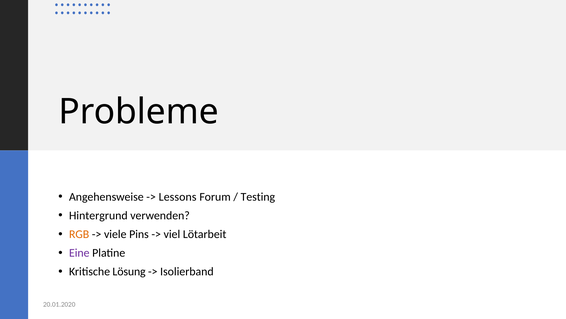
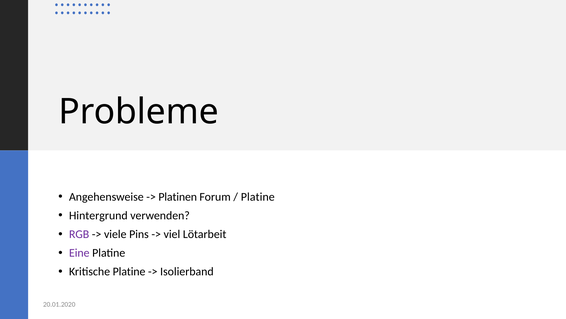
Lessons: Lessons -> Platinen
Testing at (258, 196): Testing -> Platine
RGB colour: orange -> purple
Kritische Lösung: Lösung -> Platine
